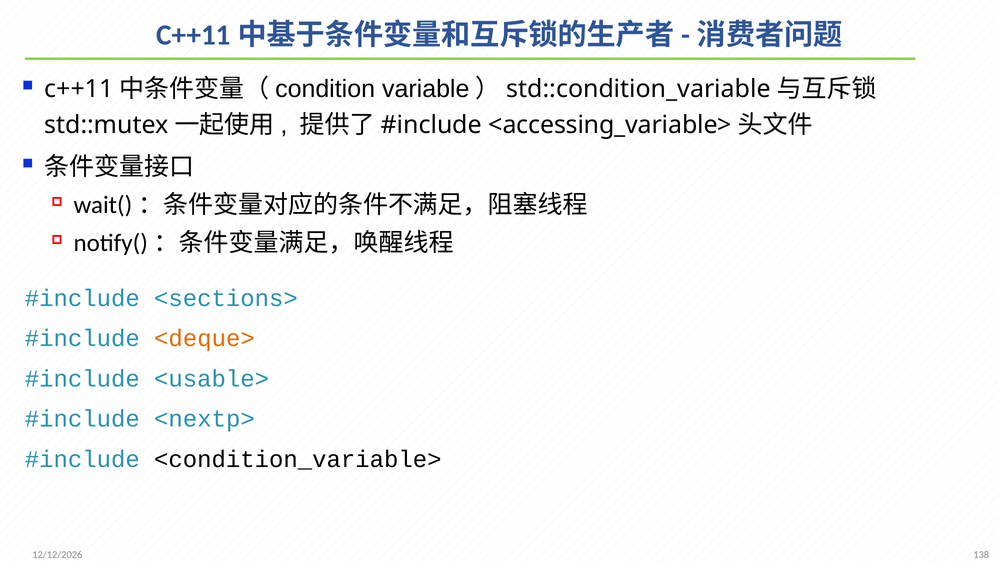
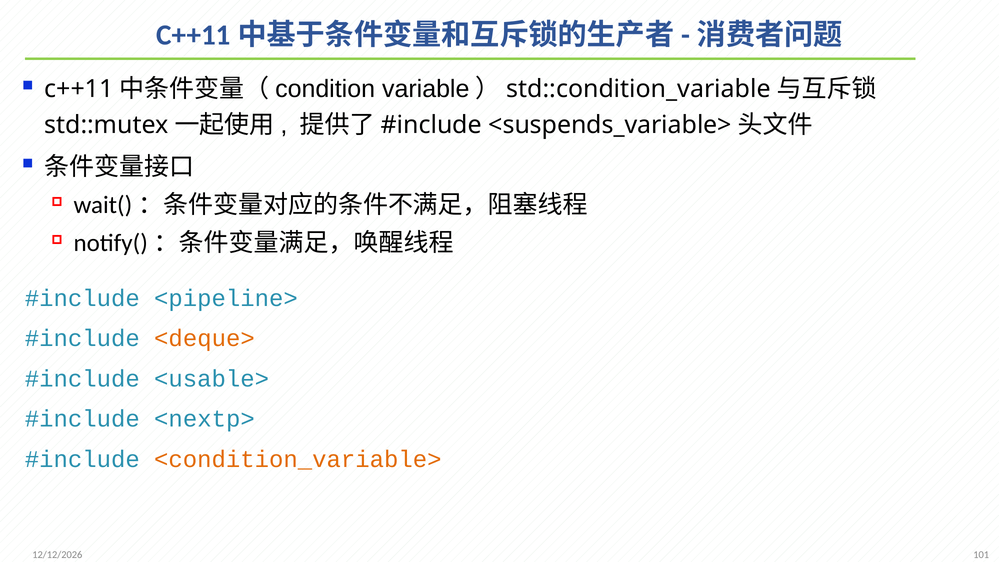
<accessing_variable>: <accessing_variable> -> <suspends_variable>
<sections>: <sections> -> <pipeline>
<condition_variable> colour: black -> orange
138: 138 -> 101
